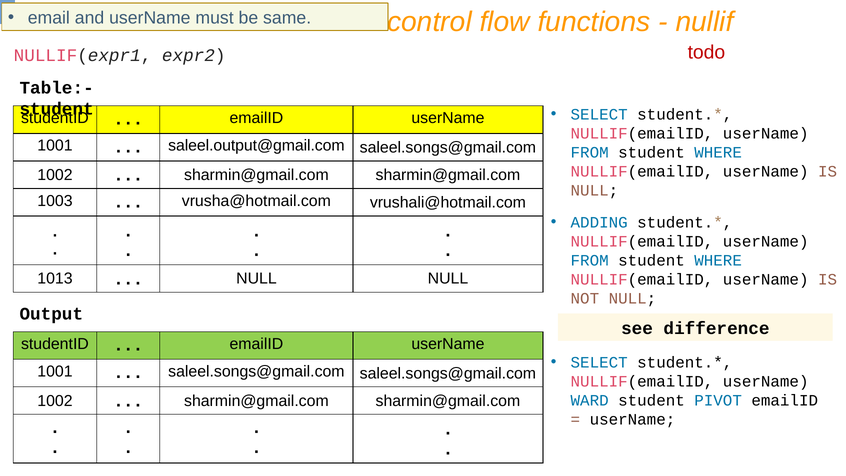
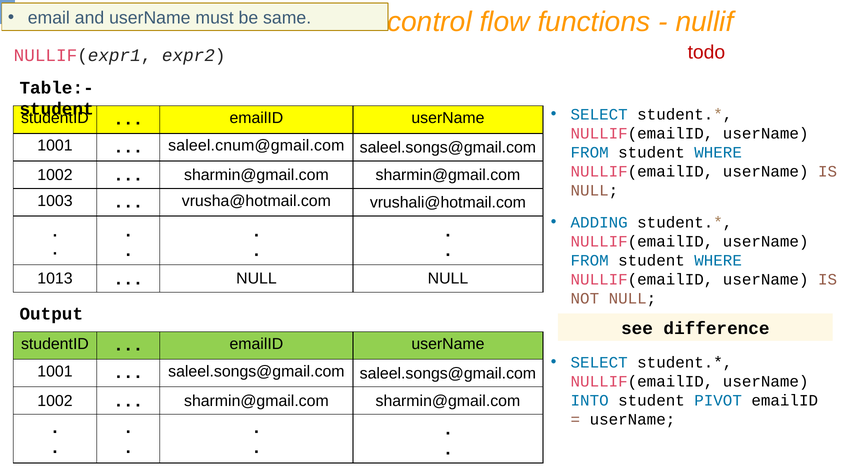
saleel.output@gmail.com: saleel.output@gmail.com -> saleel.cnum@gmail.com
WARD: WARD -> INTO
